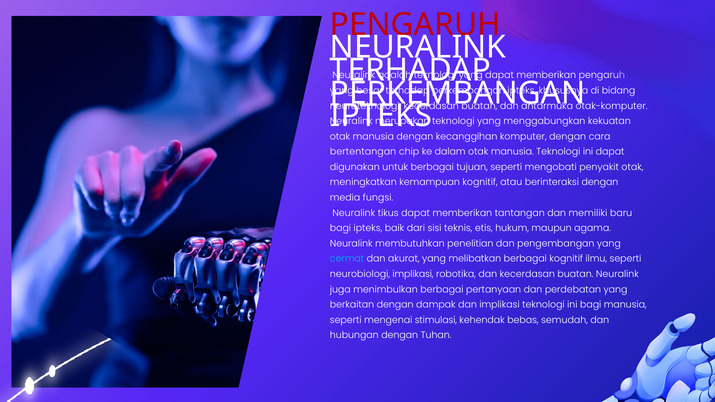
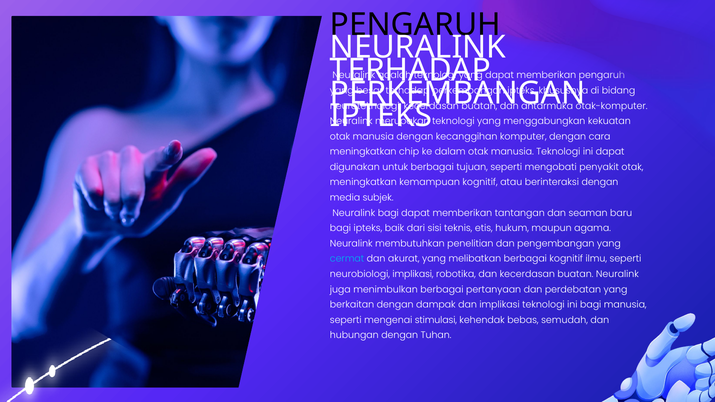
PENGARUH at (415, 25) colour: red -> black
bertentangan at (363, 152): bertentangan -> meningkatkan
fungsi: fungsi -> subjek
Neuralink tikus: tikus -> bagi
memiliki: memiliki -> seaman
